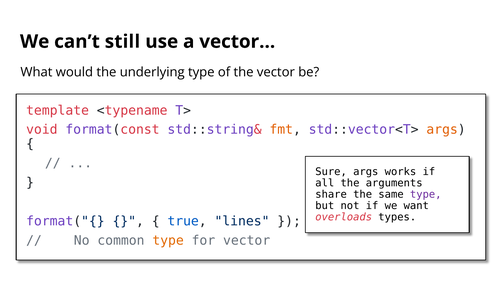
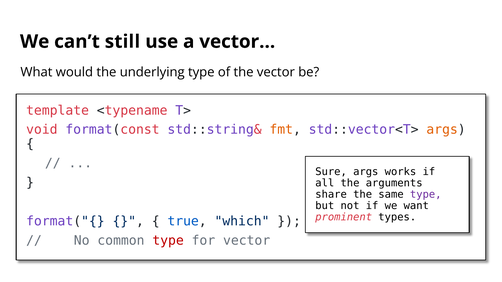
overloads: overloads -> prominent
lines: lines -> which
type at (168, 241) colour: orange -> red
